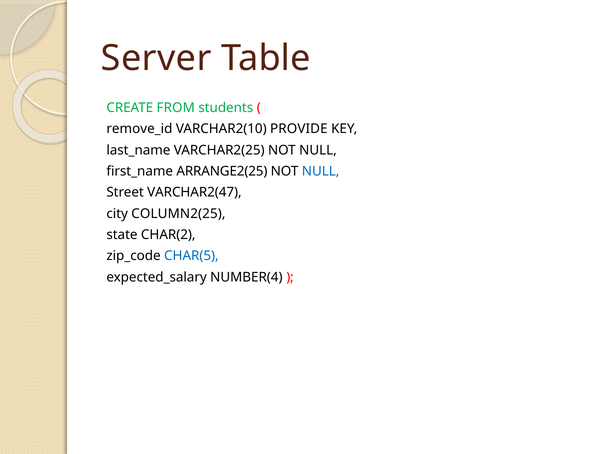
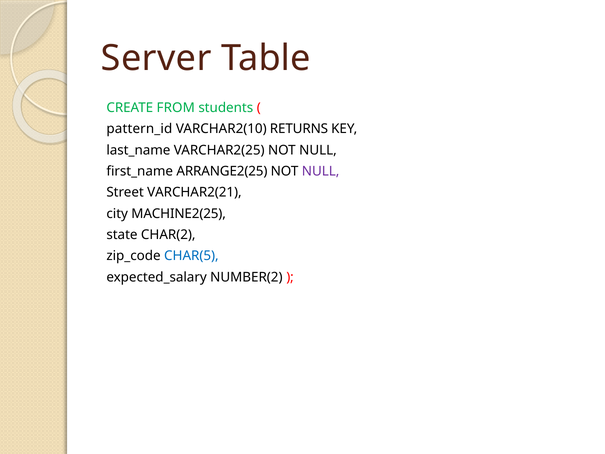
remove_id: remove_id -> pattern_id
PROVIDE: PROVIDE -> RETURNS
NULL at (321, 171) colour: blue -> purple
VARCHAR2(47: VARCHAR2(47 -> VARCHAR2(21
COLUMN2(25: COLUMN2(25 -> MACHINE2(25
NUMBER(4: NUMBER(4 -> NUMBER(2
